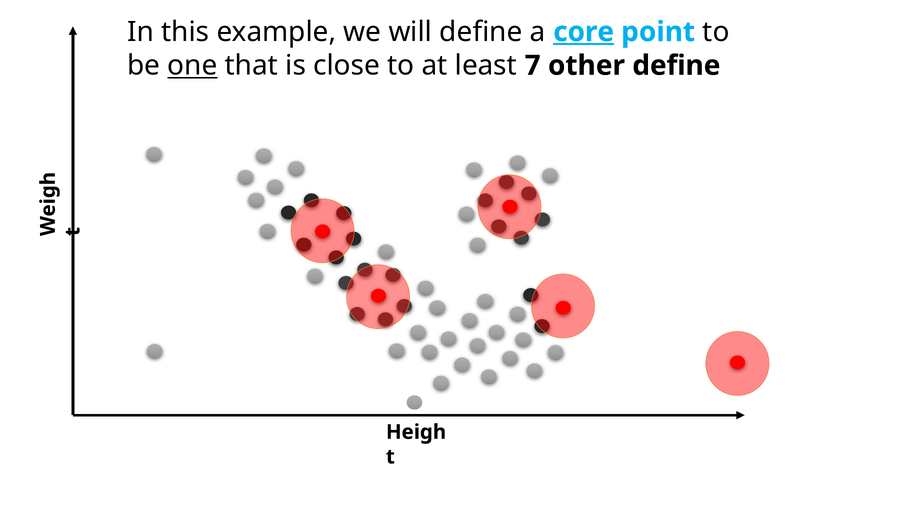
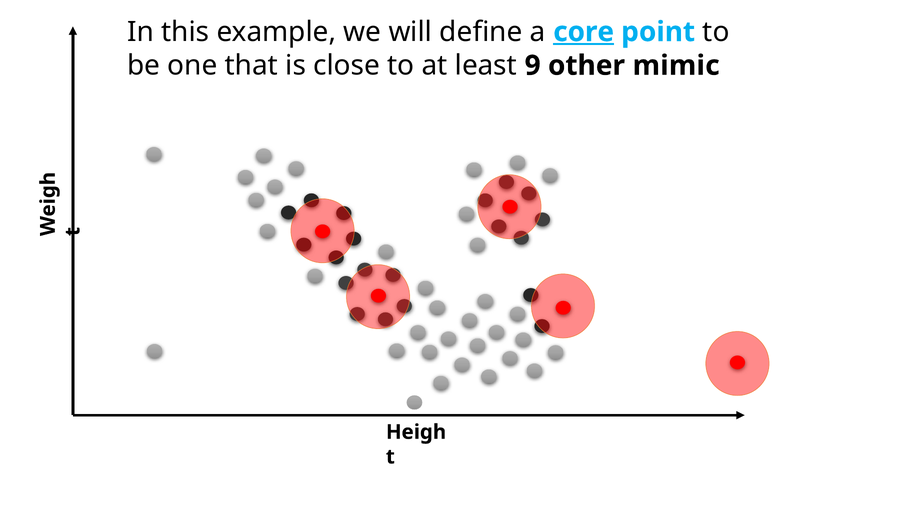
one underline: present -> none
7: 7 -> 9
other define: define -> mimic
